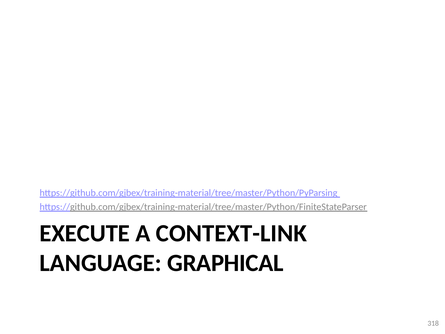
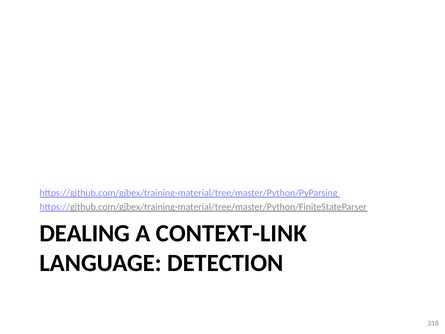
EXECUTE: EXECUTE -> DEALING
GRAPHICAL: GRAPHICAL -> DETECTION
